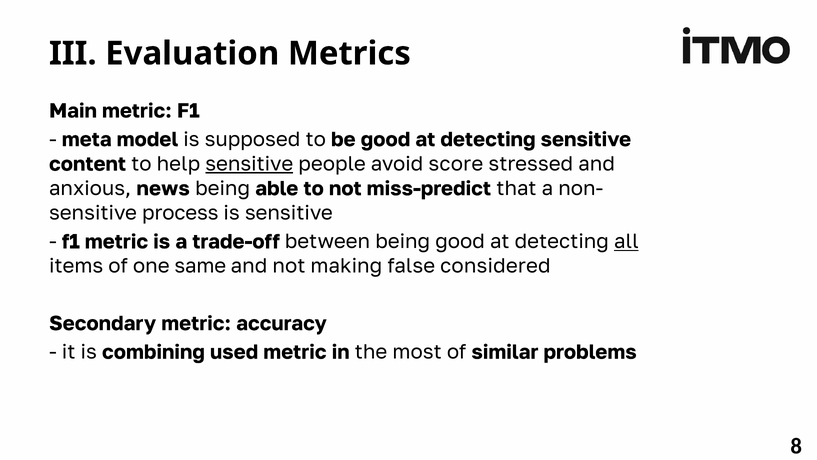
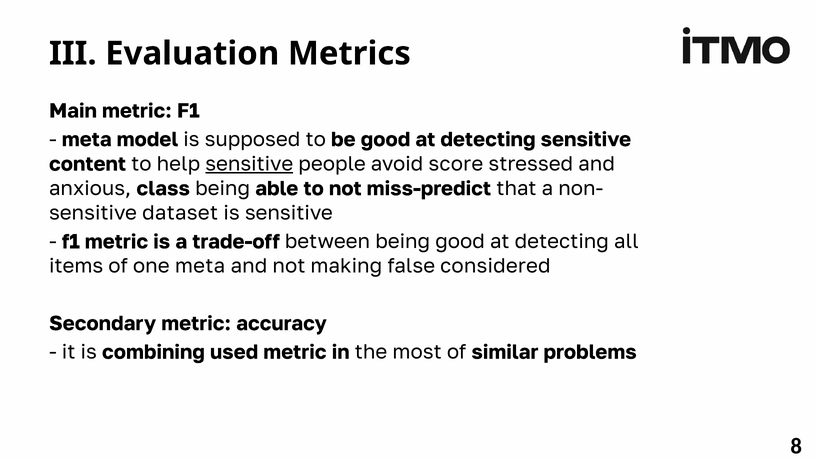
news: news -> class
process: process -> dataset
all underline: present -> none
one same: same -> meta
